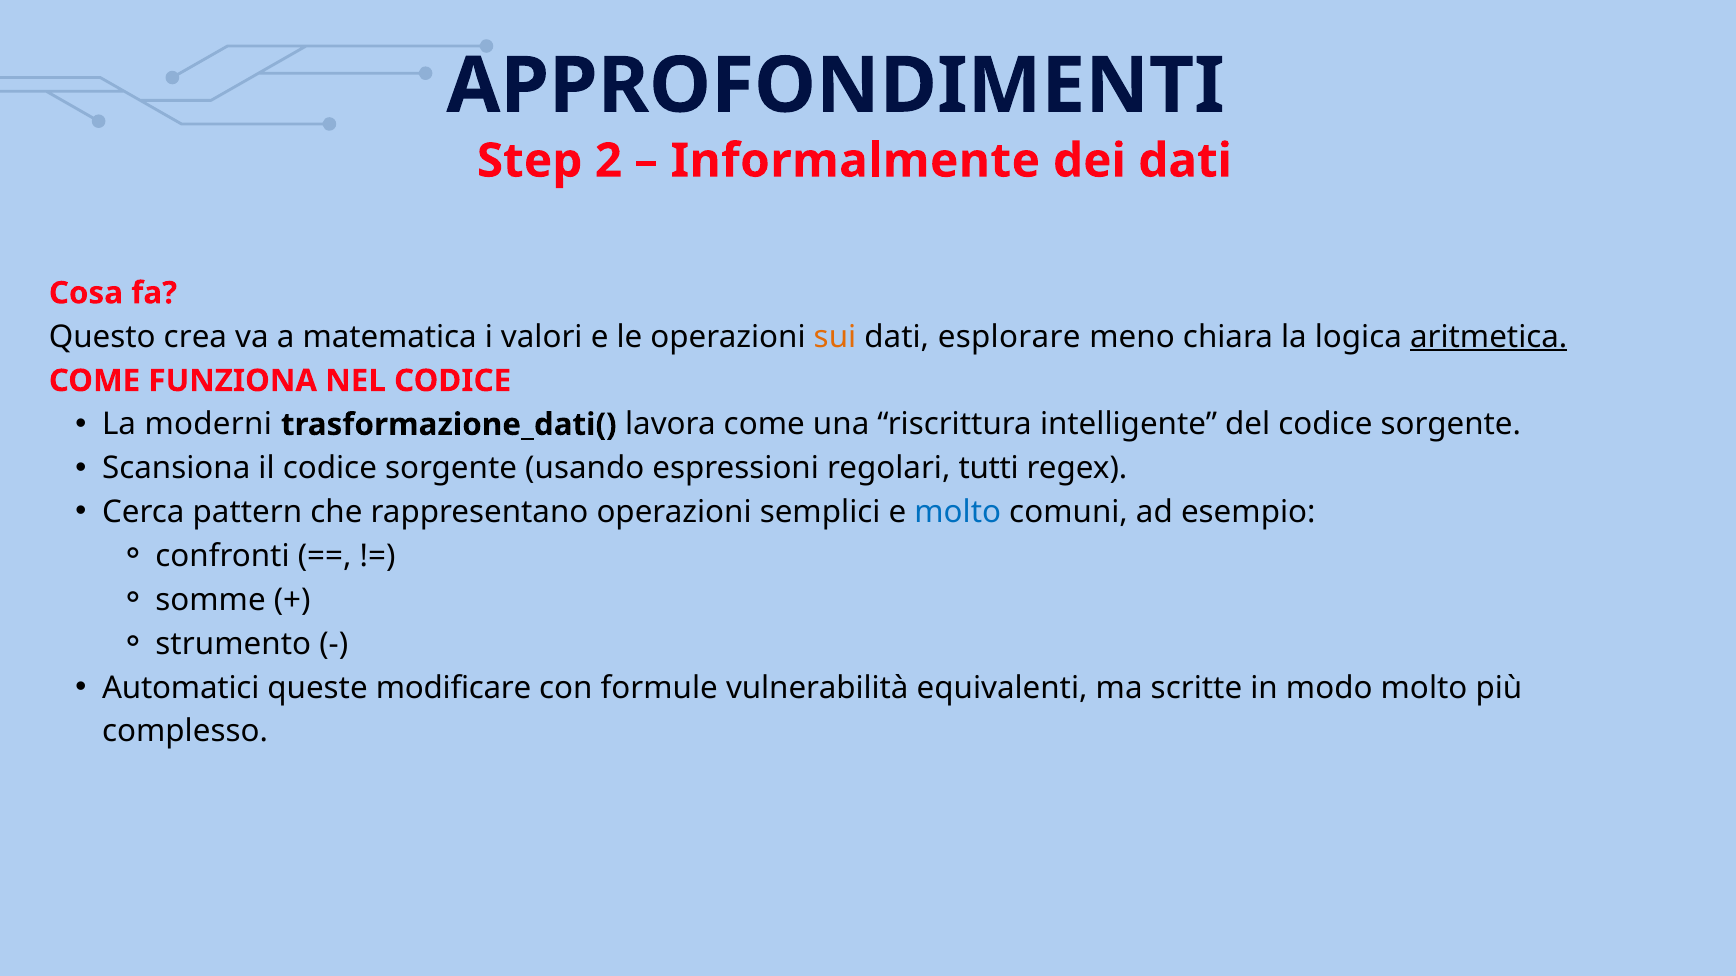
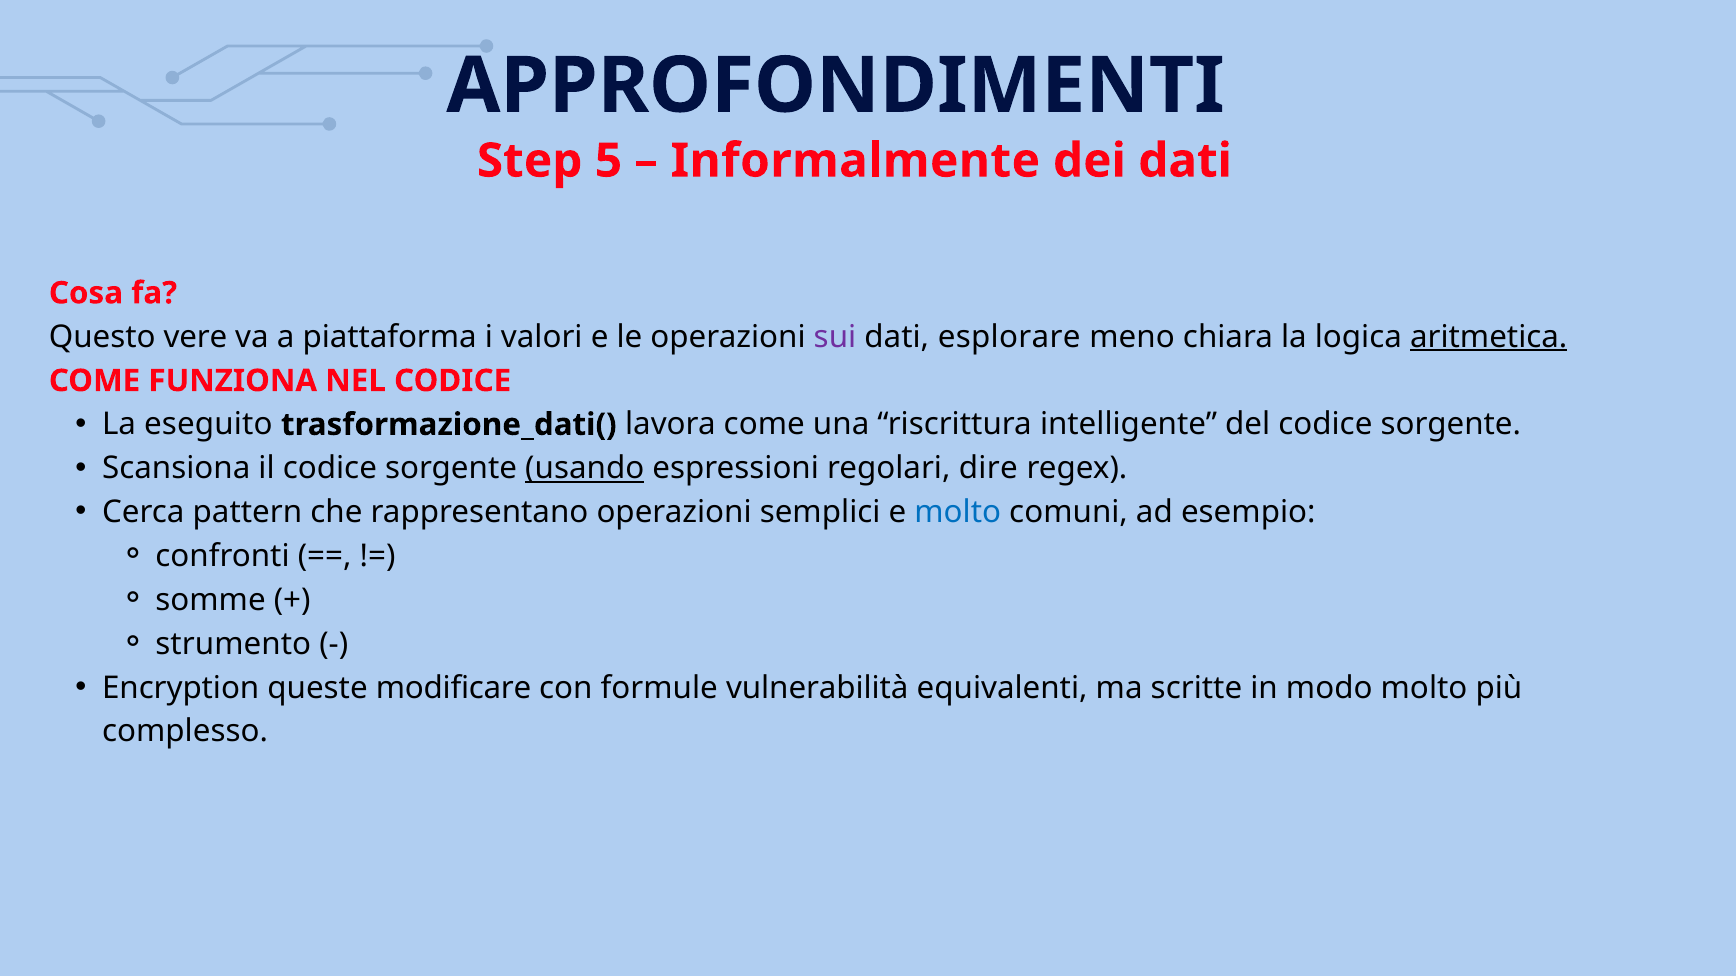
2: 2 -> 5
crea: crea -> vere
matematica: matematica -> piattaforma
sui colour: orange -> purple
moderni: moderni -> eseguito
usando underline: none -> present
tutti: tutti -> dire
Automatici: Automatici -> Encryption
